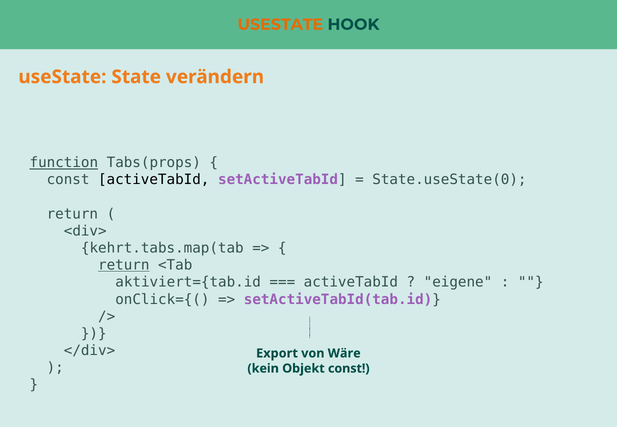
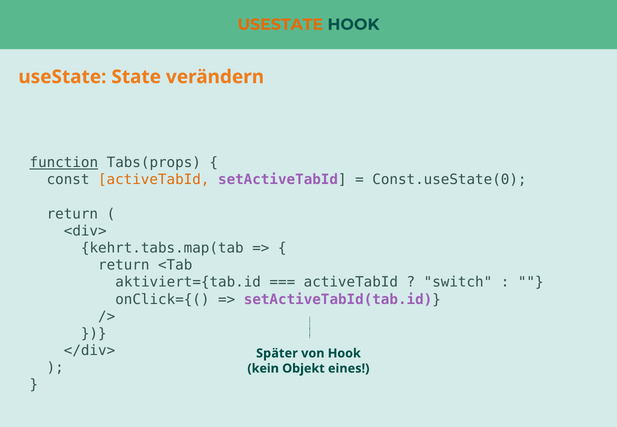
activeTabId at (154, 180) colour: black -> orange
State.useState(0: State.useState(0 -> Const.useState(0
return at (124, 265) underline: present -> none
eigene: eigene -> switch
Export: Export -> Später
von Wäre: Wäre -> Hook
Objekt const: const -> eines
